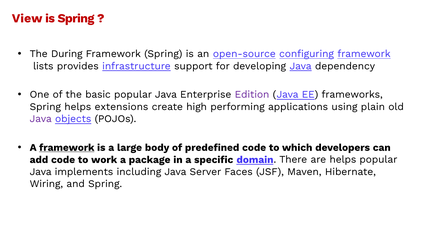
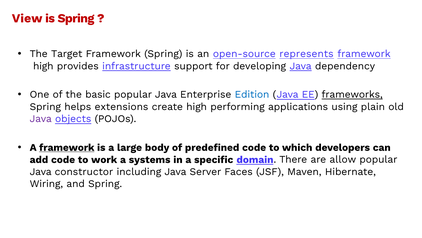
During: During -> Target
configuring: configuring -> represents
lists at (43, 66): lists -> high
Edition colour: purple -> blue
frameworks underline: none -> present
package: package -> systems
are helps: helps -> allow
implements: implements -> constructor
